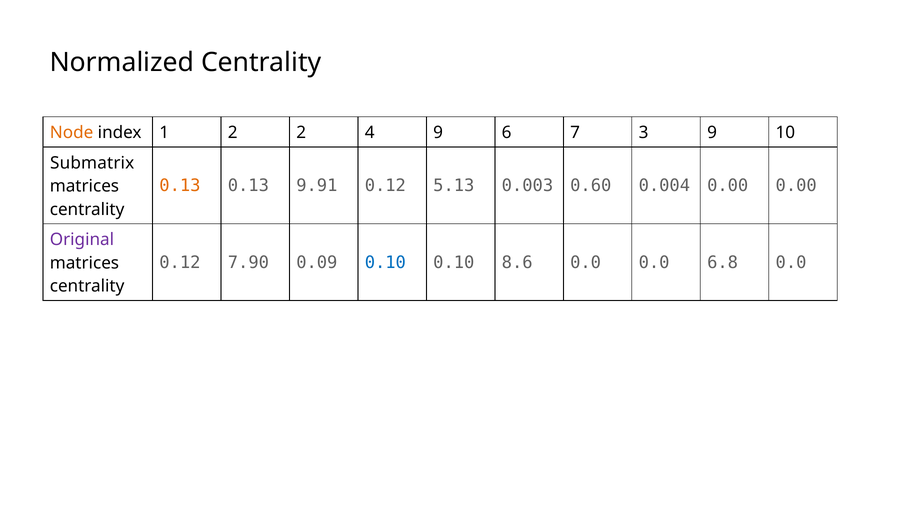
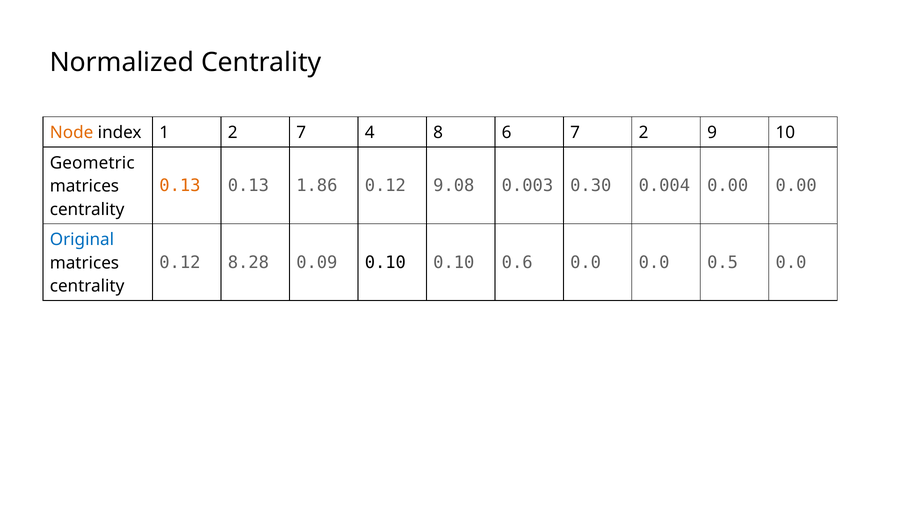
2 2: 2 -> 7
4 9: 9 -> 8
7 3: 3 -> 2
Submatrix: Submatrix -> Geometric
9.91: 9.91 -> 1.86
5.13: 5.13 -> 9.08
0.60: 0.60 -> 0.30
Original colour: purple -> blue
7.90: 7.90 -> 8.28
0.10 at (385, 262) colour: blue -> black
8.6: 8.6 -> 0.6
6.8: 6.8 -> 0.5
